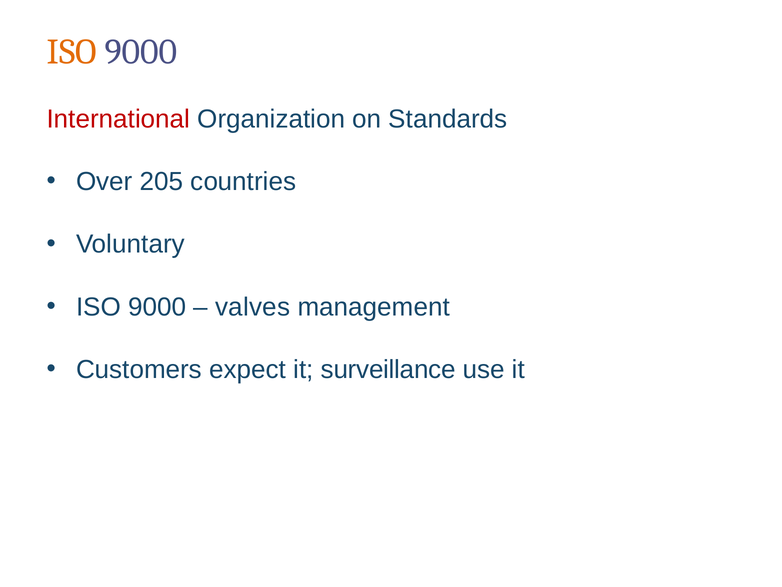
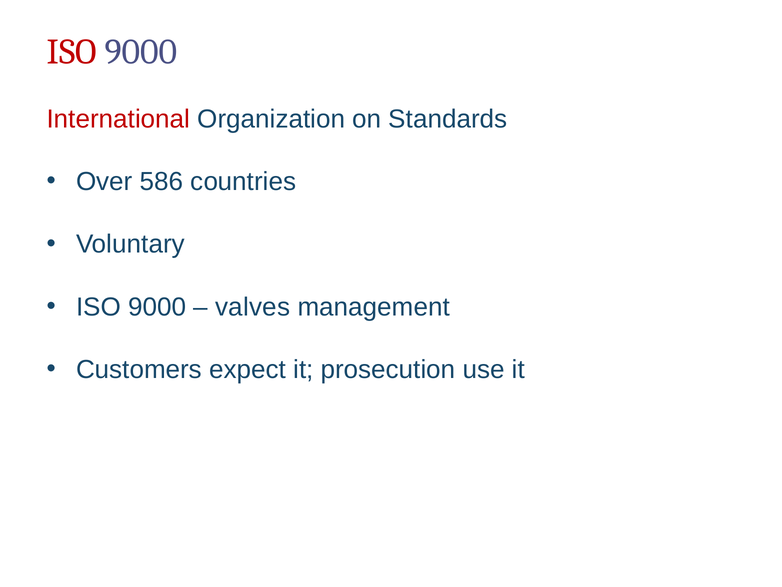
ISO at (72, 52) colour: orange -> red
205: 205 -> 586
surveillance: surveillance -> prosecution
